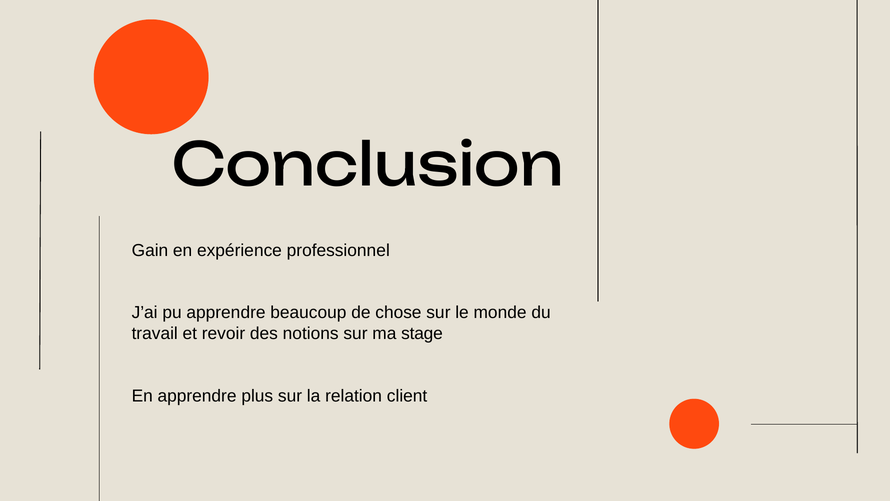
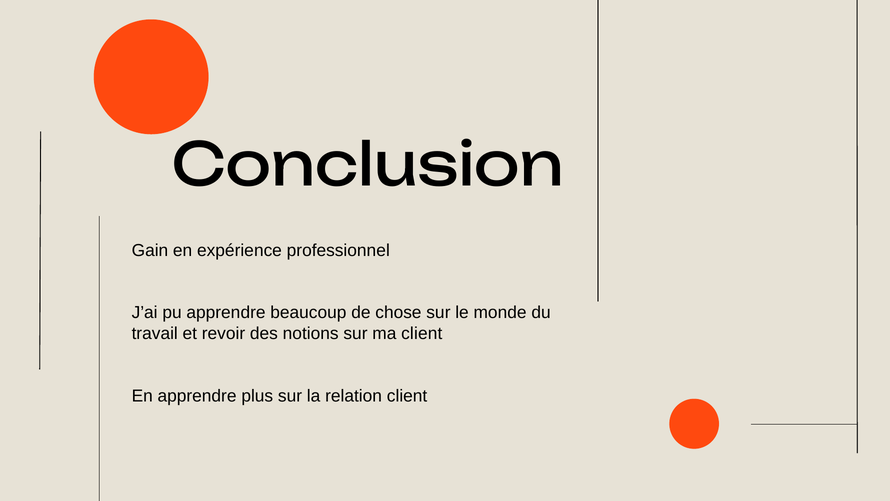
ma stage: stage -> client
